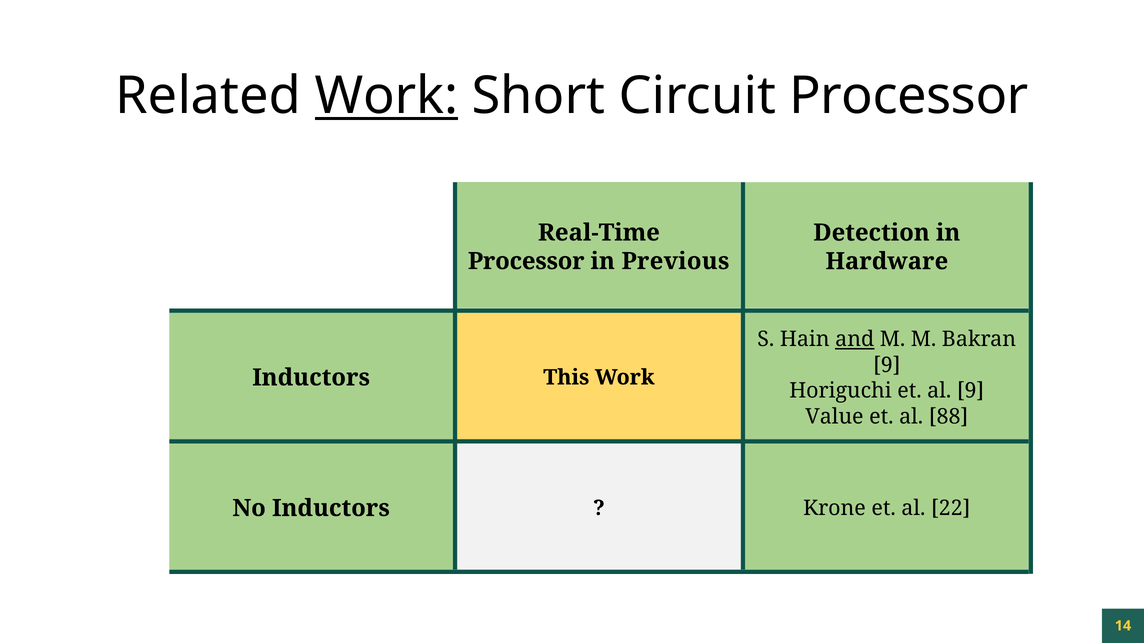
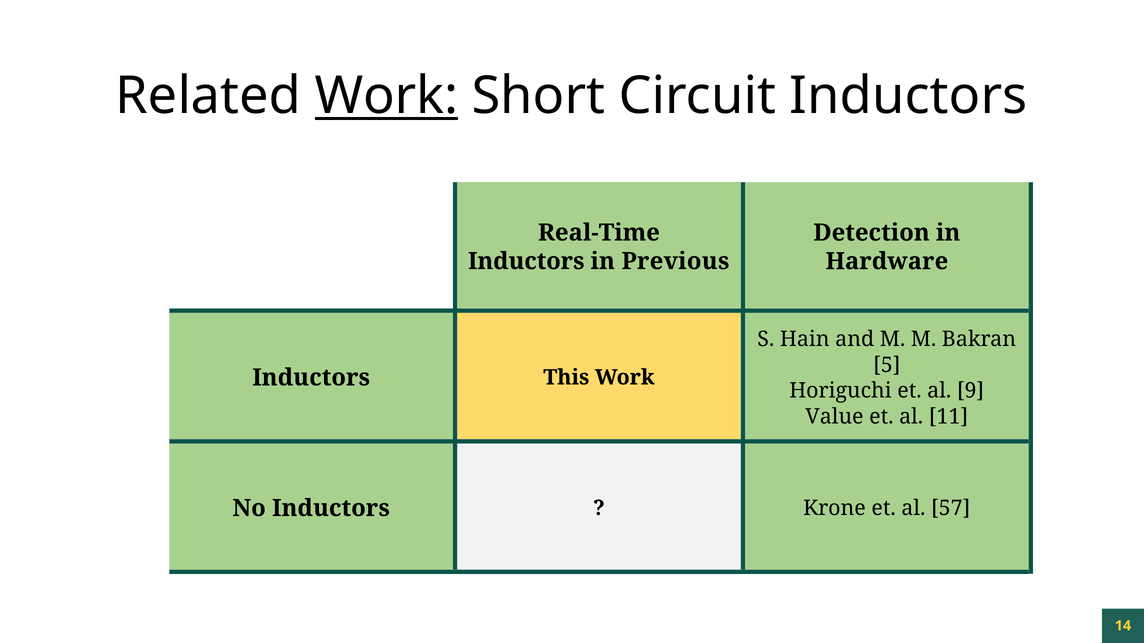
Circuit Processor: Processor -> Inductors
Processor at (526, 261): Processor -> Inductors
and underline: present -> none
9 at (887, 365): 9 -> 5
88: 88 -> 11
22: 22 -> 57
